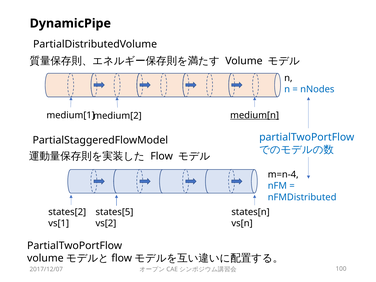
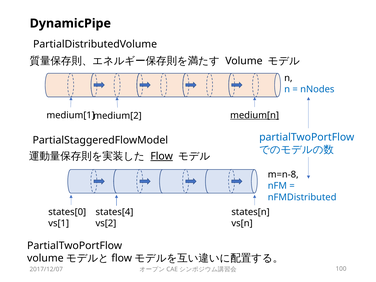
Flow underline: none -> present
m=n-4: m=n-4 -> m=n-8
states[2: states[2 -> states[0
states[5: states[5 -> states[4
